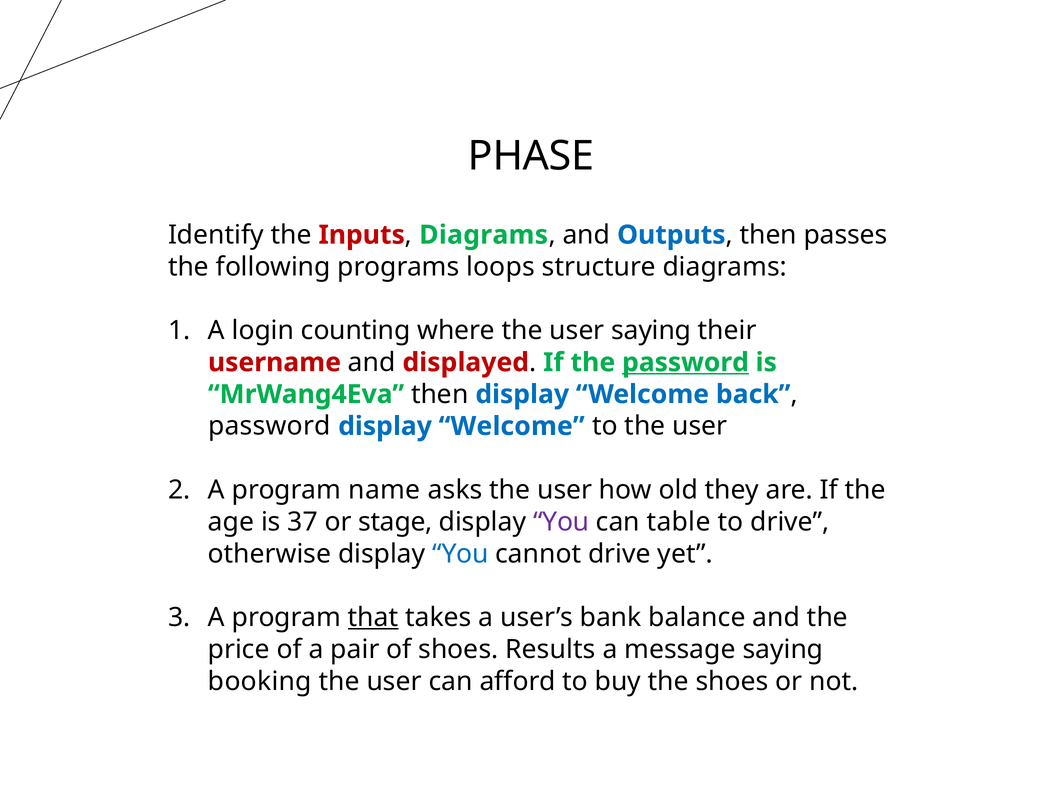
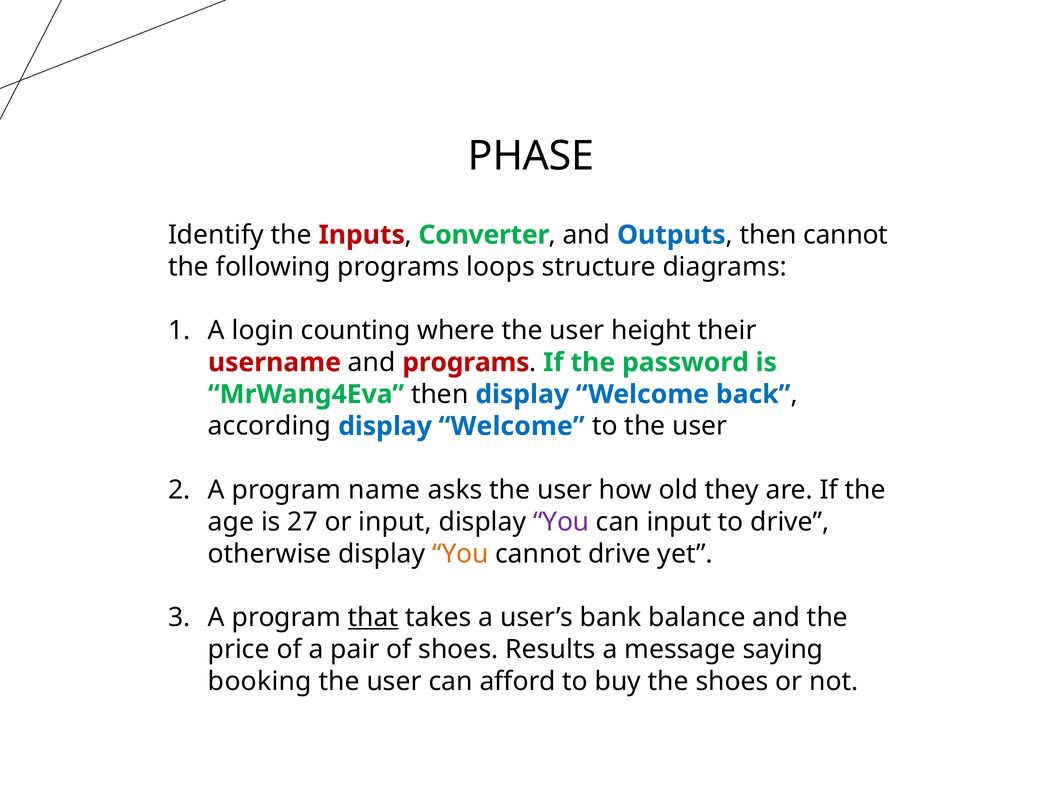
Diagrams at (484, 235): Diagrams -> Converter
then passes: passes -> cannot
user saying: saying -> height
and displayed: displayed -> programs
password at (685, 362) underline: present -> none
password at (269, 426): password -> according
37: 37 -> 27
or stage: stage -> input
can table: table -> input
You at (460, 553) colour: blue -> orange
